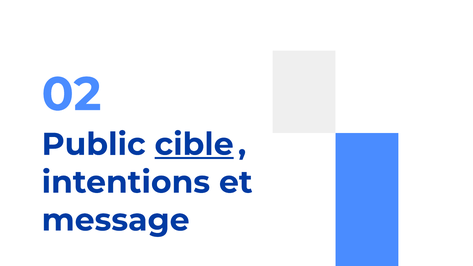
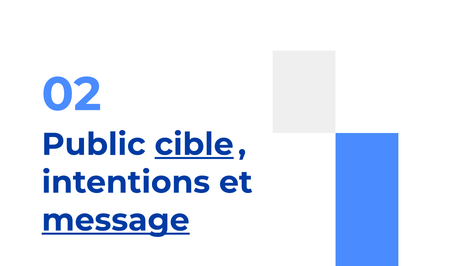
message underline: none -> present
